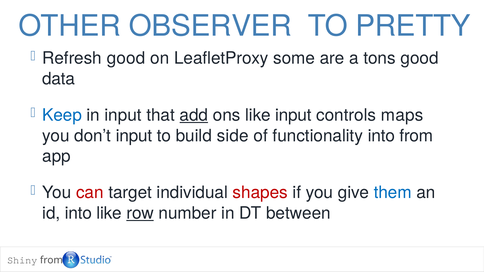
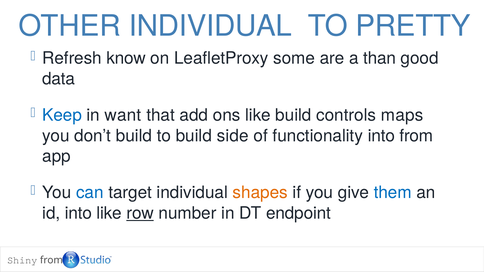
OTHER OBSERVER: OBSERVER -> INDIVIDUAL
Refresh good: good -> know
tons: tons -> than
in input: input -> want
add underline: present -> none
like input: input -> build
don’t input: input -> build
can colour: red -> blue
shapes colour: red -> orange
between: between -> endpoint
